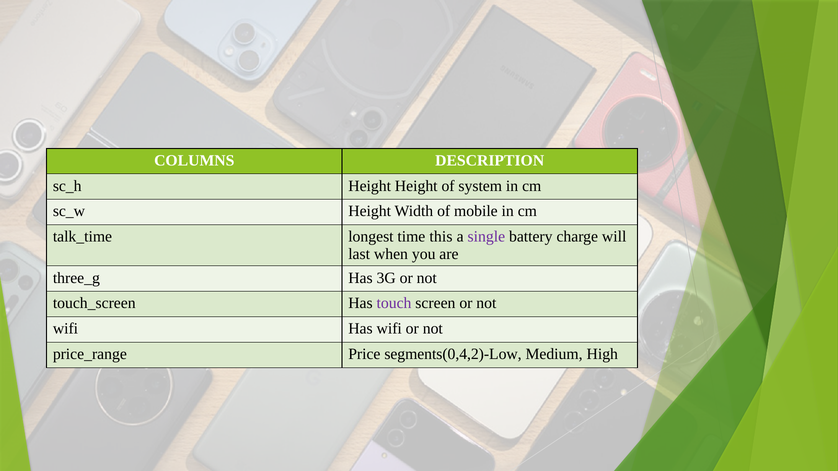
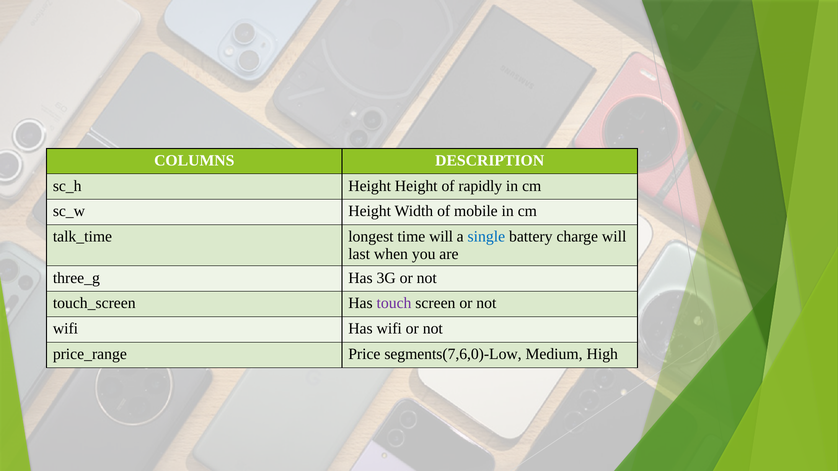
system: system -> rapidly
time this: this -> will
single colour: purple -> blue
segments(0,4,2)-Low: segments(0,4,2)-Low -> segments(7,6,0)-Low
